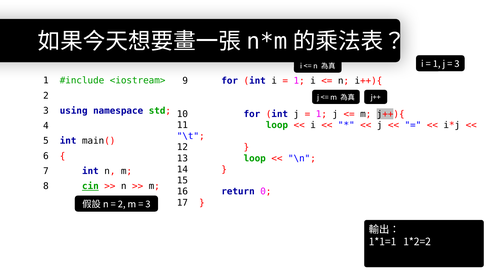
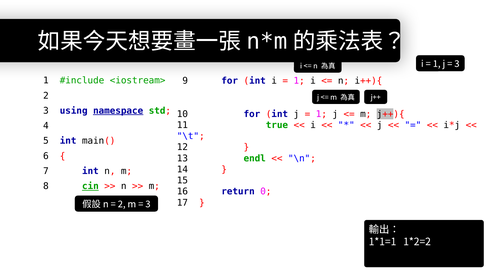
namespace underline: none -> present
11 loop: loop -> true
13 loop: loop -> endl
